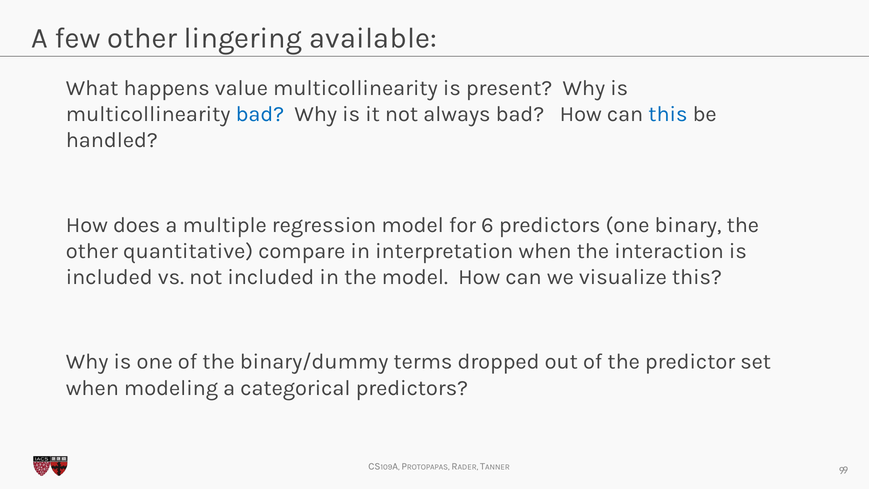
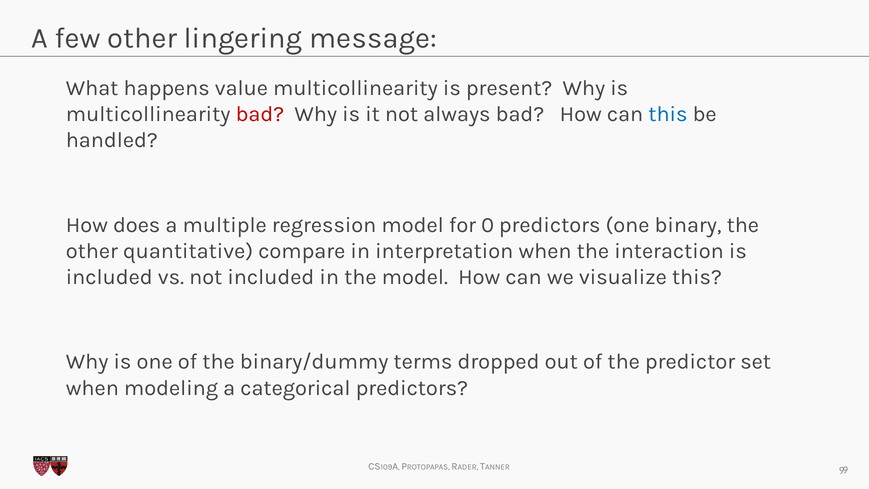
available: available -> message
bad at (260, 114) colour: blue -> red
6: 6 -> 0
